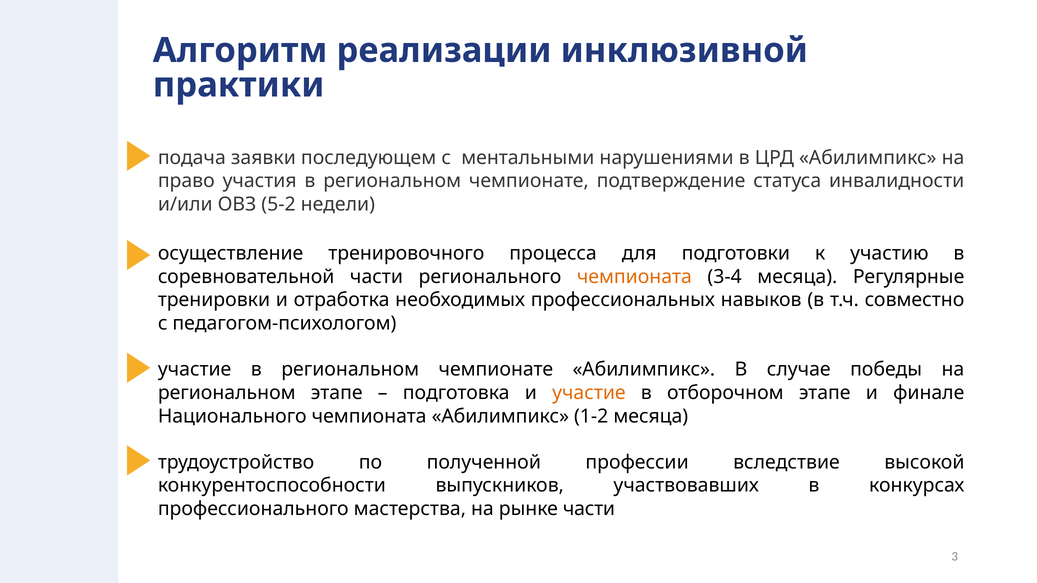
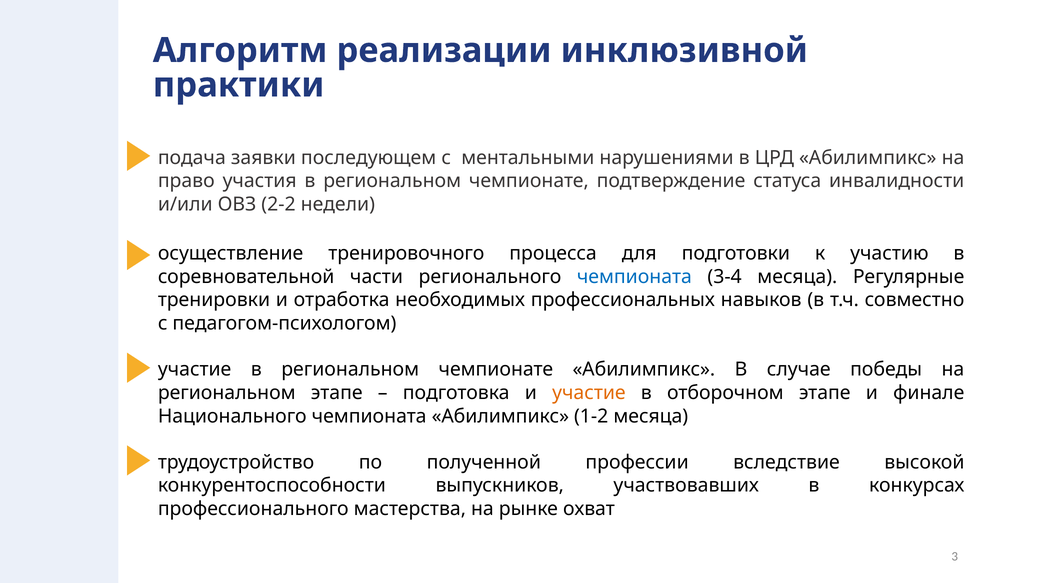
5-2: 5-2 -> 2-2
чемпионата at (634, 277) colour: orange -> blue
рынке части: части -> охват
